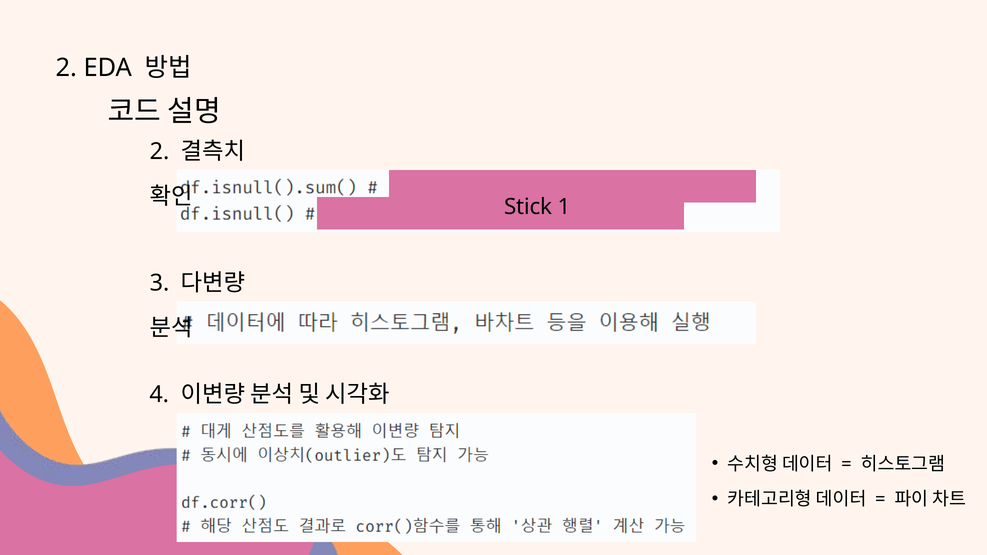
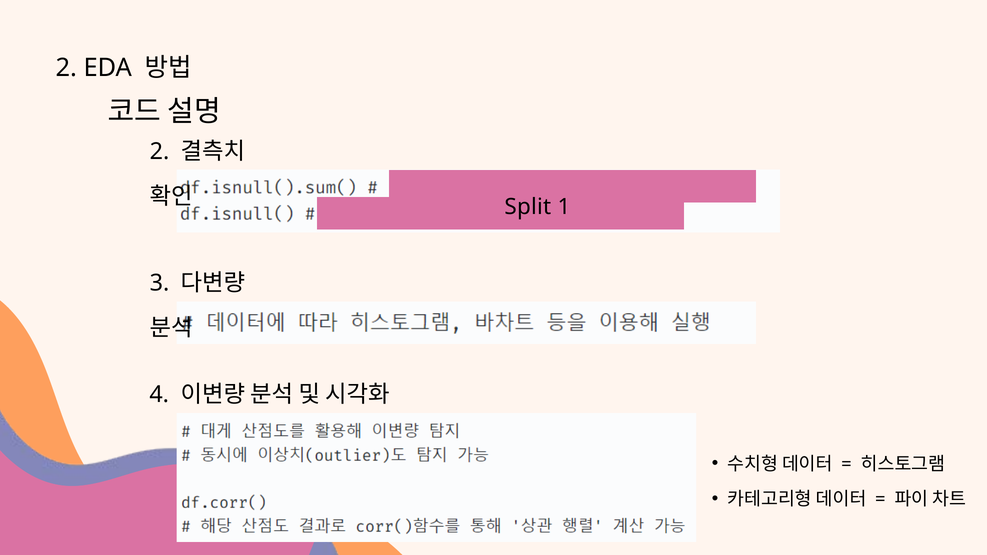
Stick: Stick -> Split
